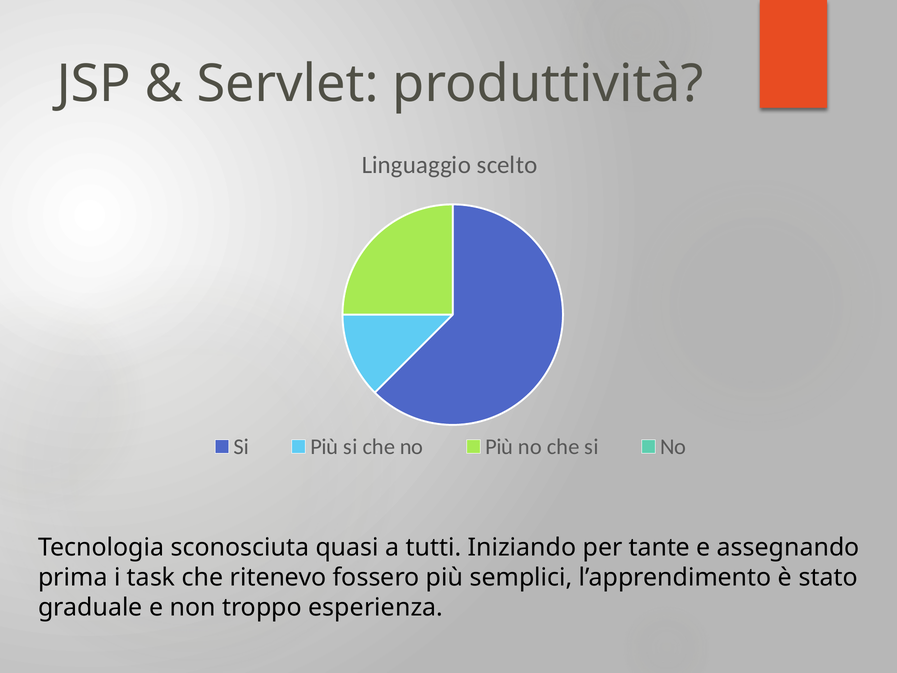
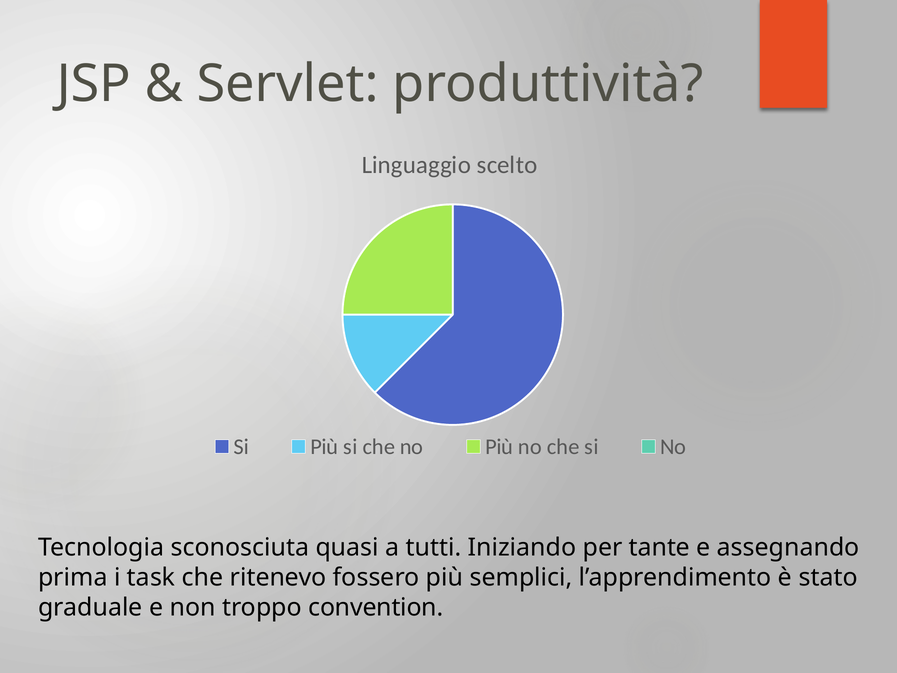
esperienza: esperienza -> convention
